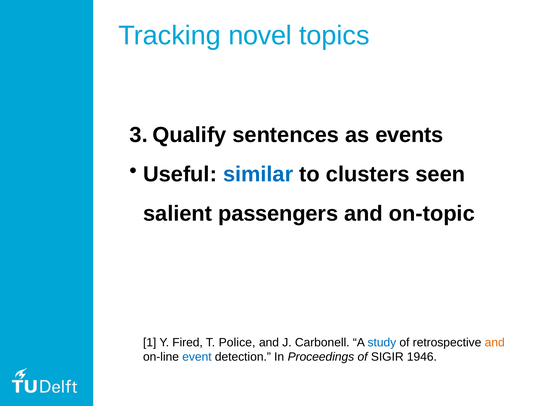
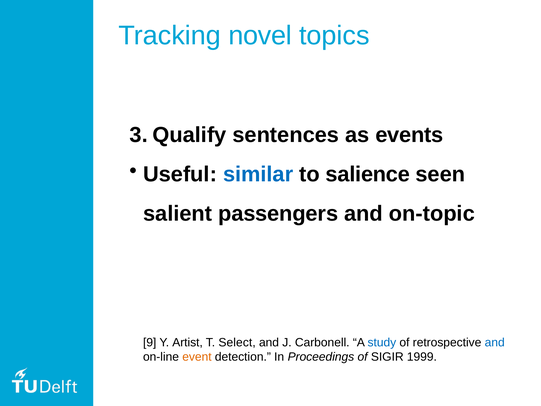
clusters: clusters -> salience
1: 1 -> 9
Fired: Fired -> Artist
Police: Police -> Select
and at (495, 342) colour: orange -> blue
event colour: blue -> orange
1946: 1946 -> 1999
